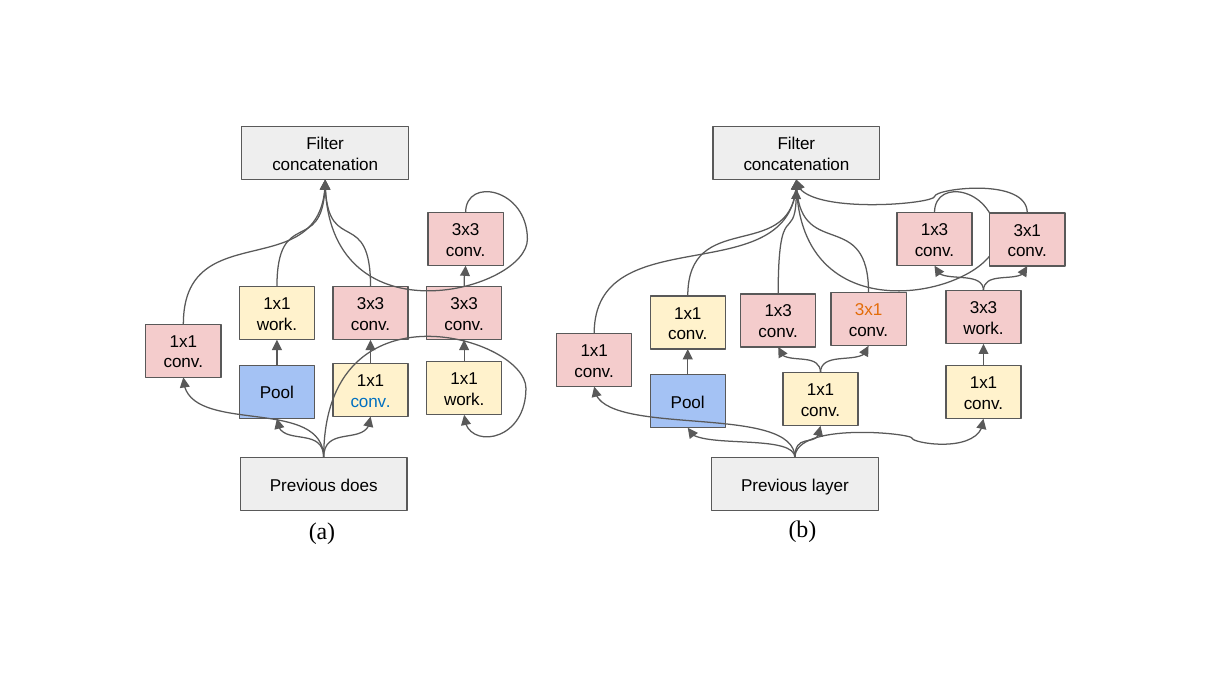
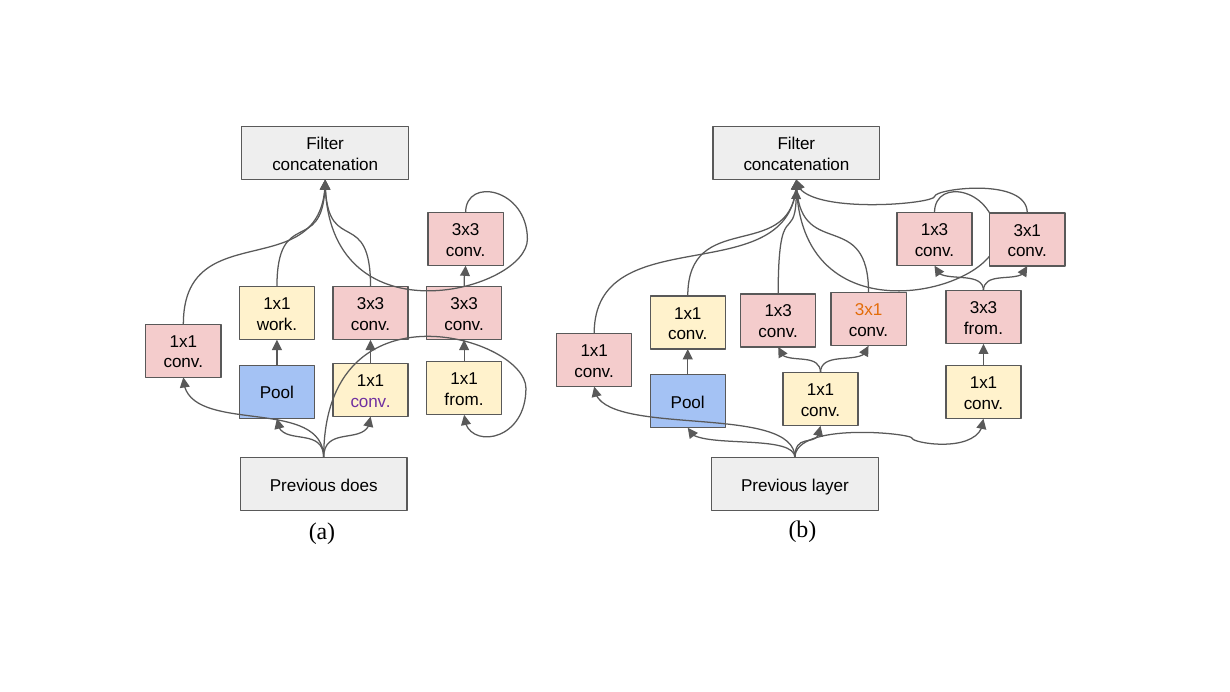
work at (984, 329): work -> from
work at (464, 400): work -> from
conv at (371, 401) colour: blue -> purple
